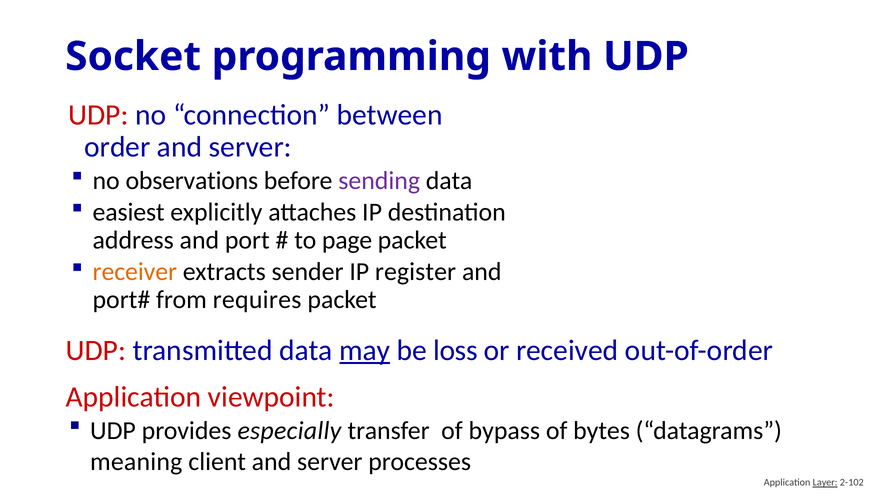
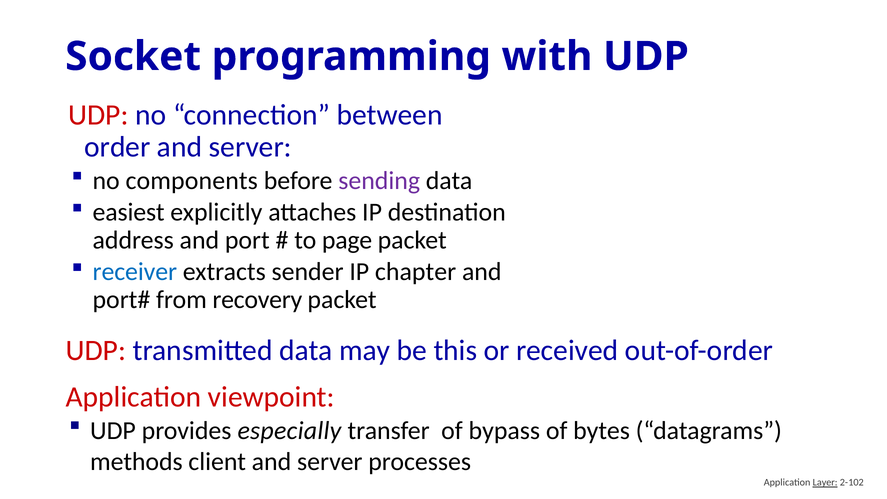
observations: observations -> components
receiver colour: orange -> blue
register: register -> chapter
requires: requires -> recovery
may underline: present -> none
loss: loss -> this
meaning: meaning -> methods
